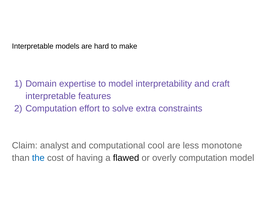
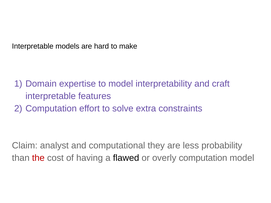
cool: cool -> they
monotone: monotone -> probability
the colour: blue -> red
